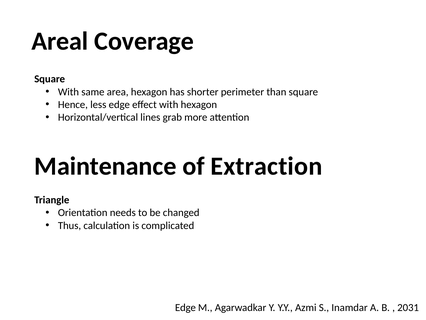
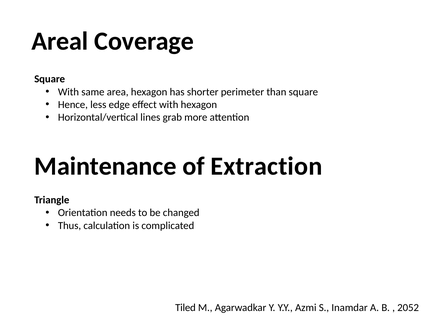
Edge at (185, 307): Edge -> Tiled
2031: 2031 -> 2052
